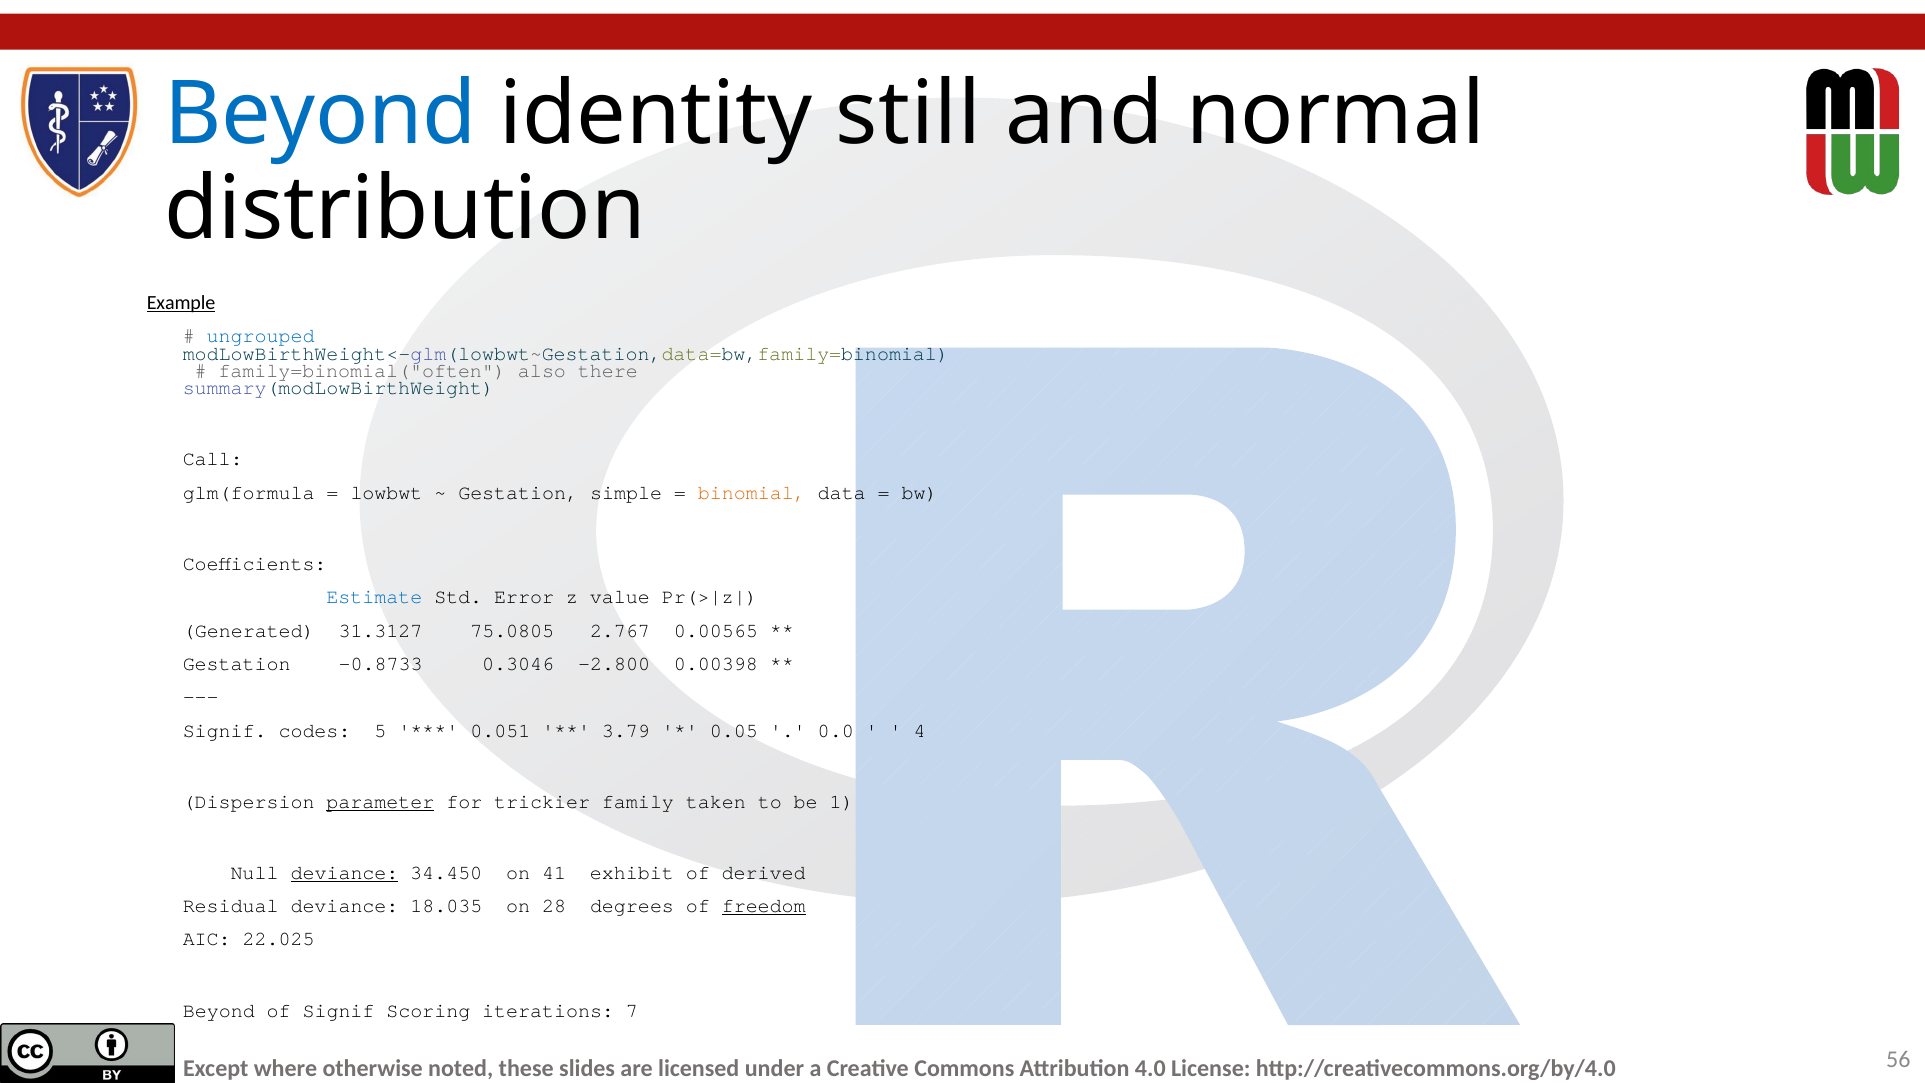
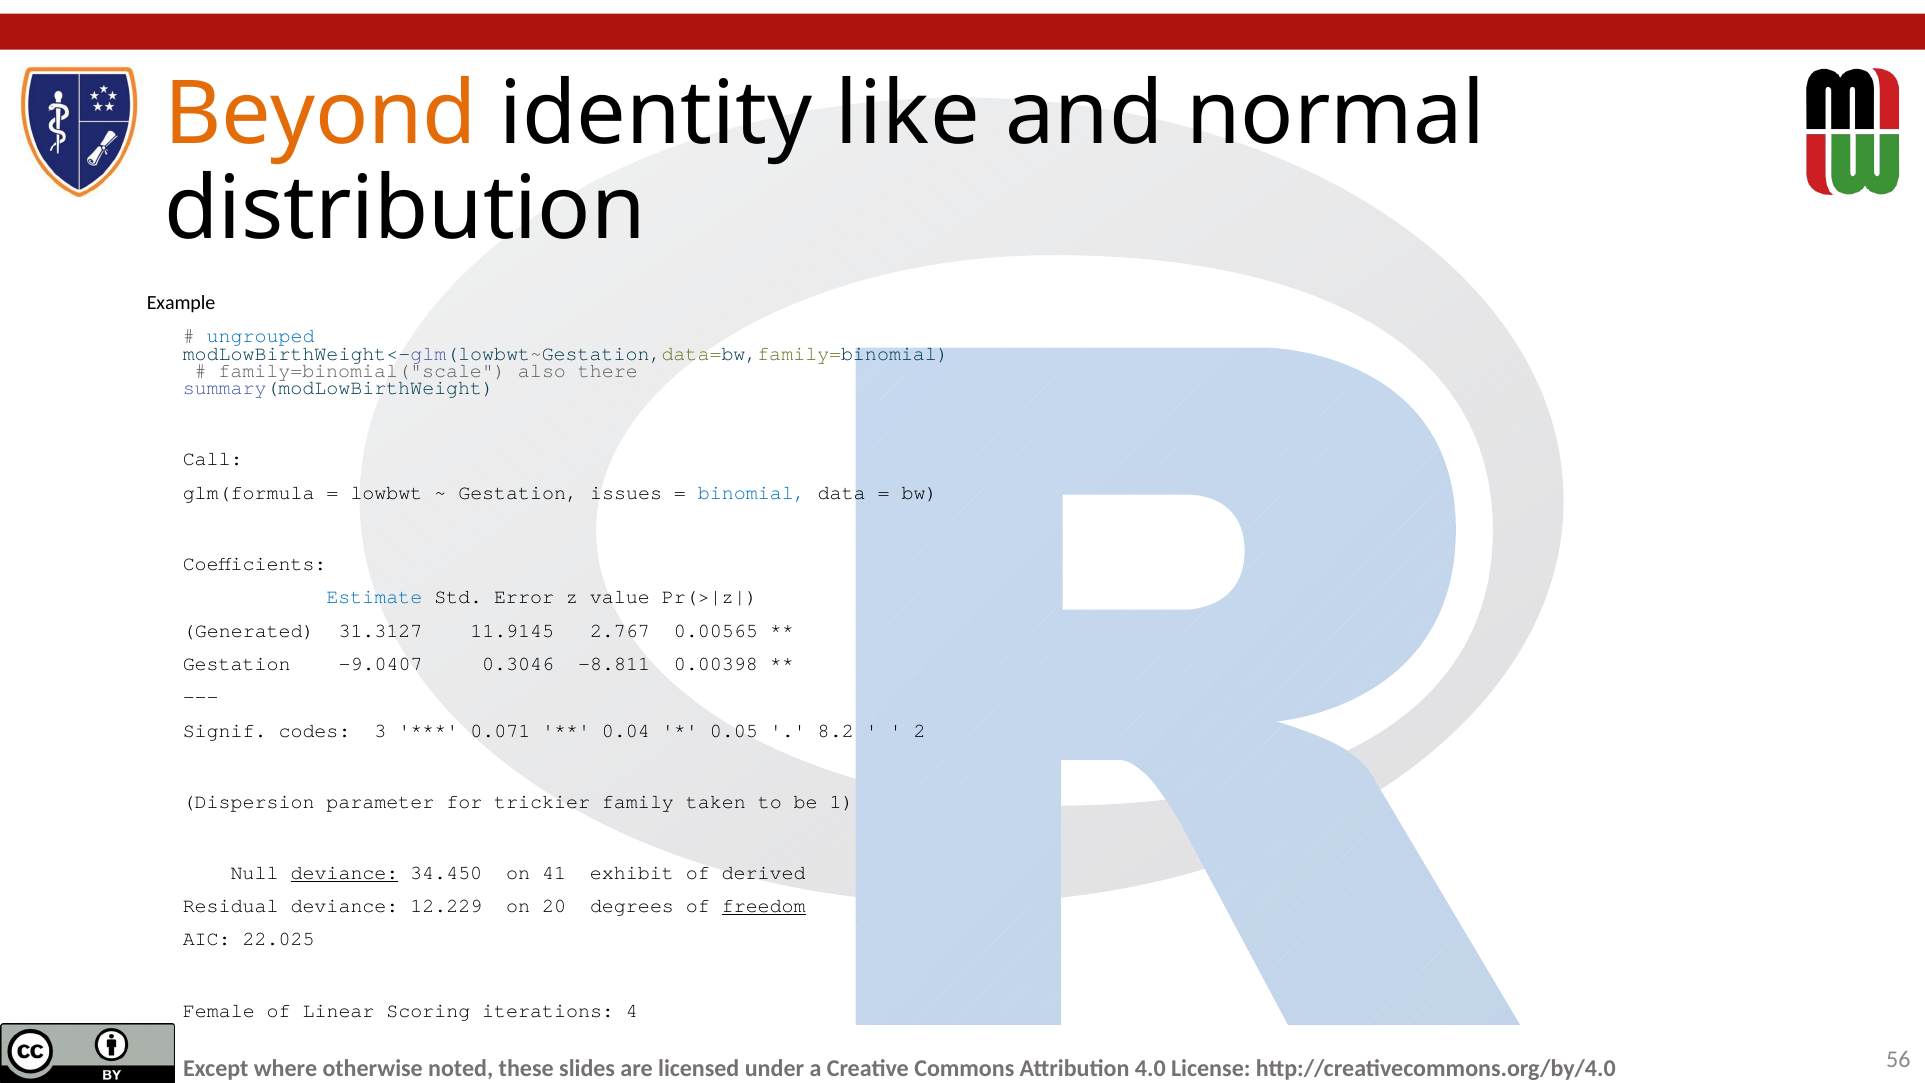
Beyond at (321, 114) colour: blue -> orange
still: still -> like
Example underline: present -> none
family=binomial("often: family=binomial("often -> family=binomial("scale
simple: simple -> issues
binomial colour: orange -> blue
75.0805: 75.0805 -> 11.9145
-0.8733: -0.8733 -> -9.0407
-2.800: -2.800 -> -8.811
5: 5 -> 3
0.051: 0.051 -> 0.071
3.79: 3.79 -> 0.04
0.0: 0.0 -> 8.2
4: 4 -> 2
parameter underline: present -> none
18.035: 18.035 -> 12.229
28: 28 -> 20
Beyond at (219, 1010): Beyond -> Female
of Signif: Signif -> Linear
7: 7 -> 4
